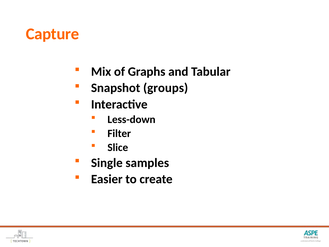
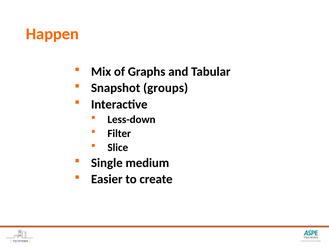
Capture: Capture -> Happen
samples: samples -> medium
